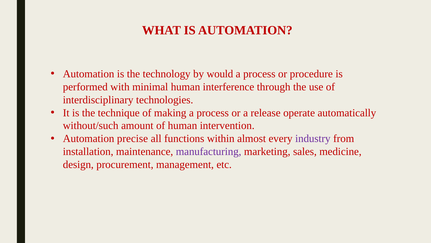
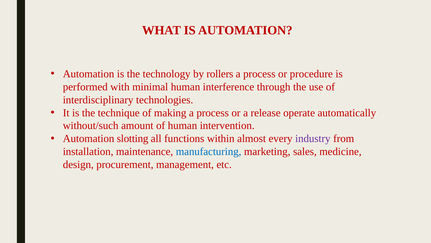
would: would -> rollers
precise: precise -> slotting
manufacturing colour: purple -> blue
